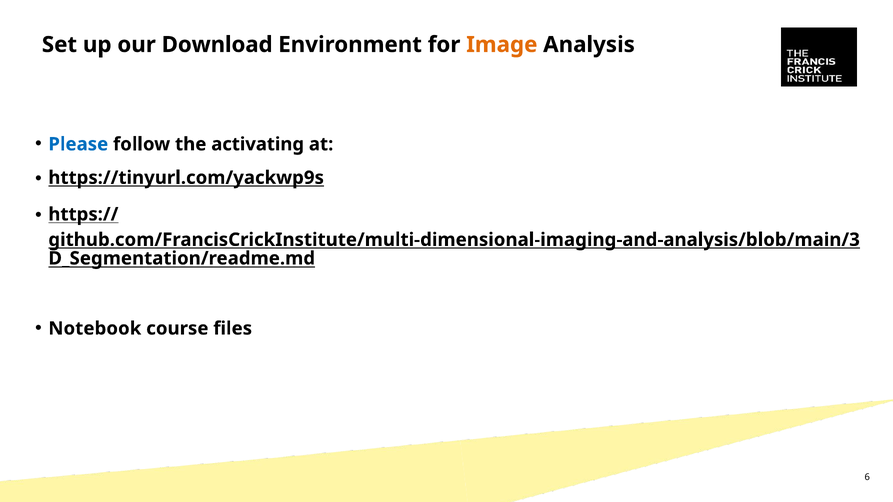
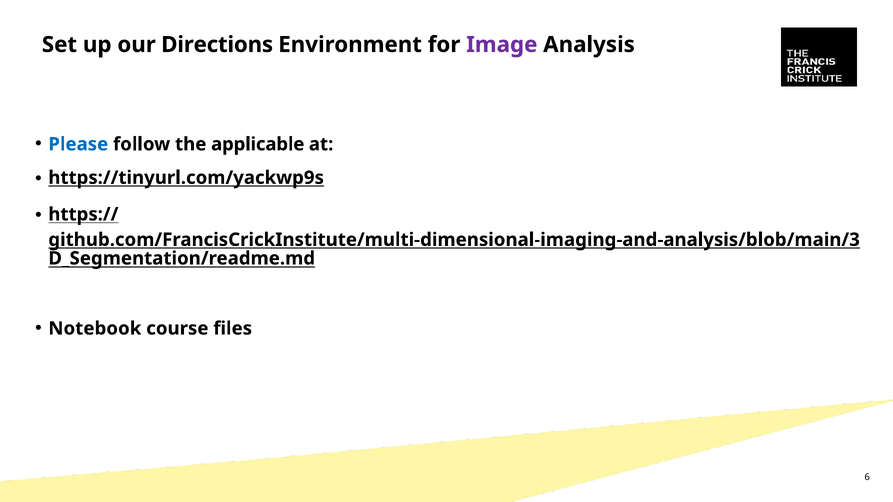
Download: Download -> Directions
Image colour: orange -> purple
activating: activating -> applicable
